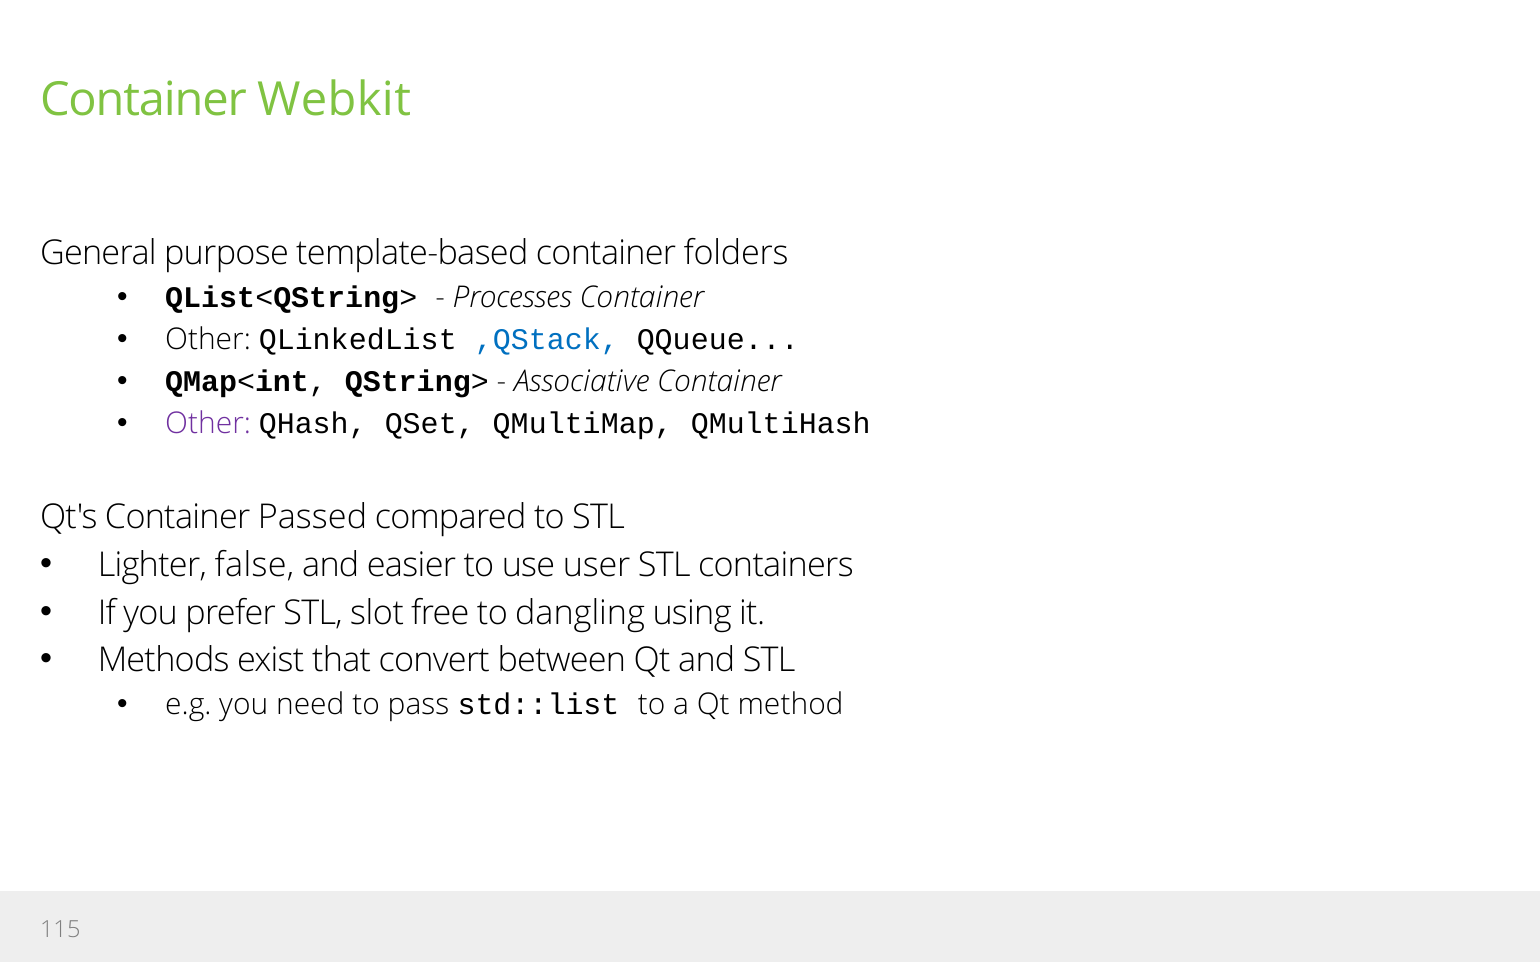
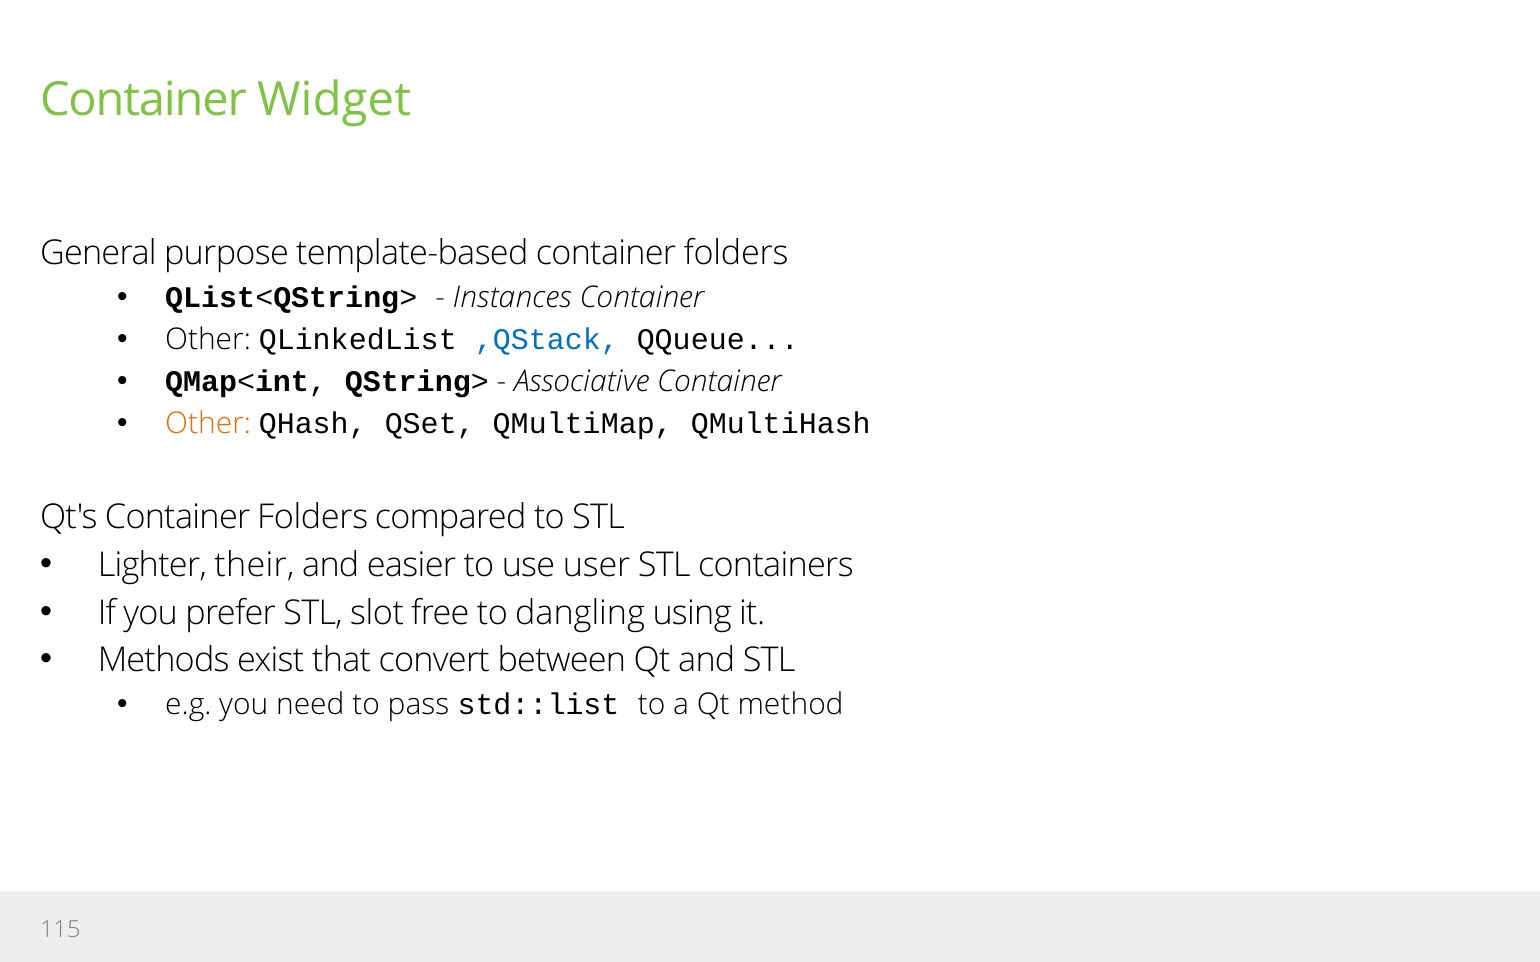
Webkit: Webkit -> Widget
Processes: Processes -> Instances
Other at (208, 424) colour: purple -> orange
Qt's Container Passed: Passed -> Folders
false: false -> their
